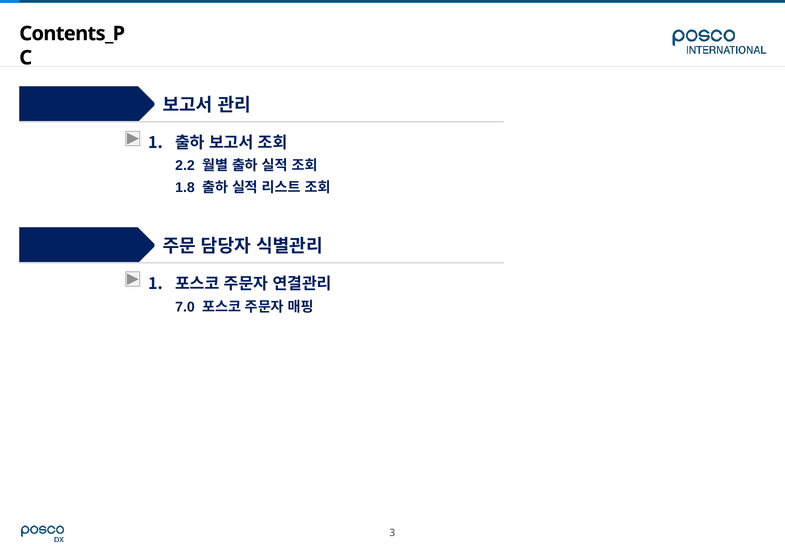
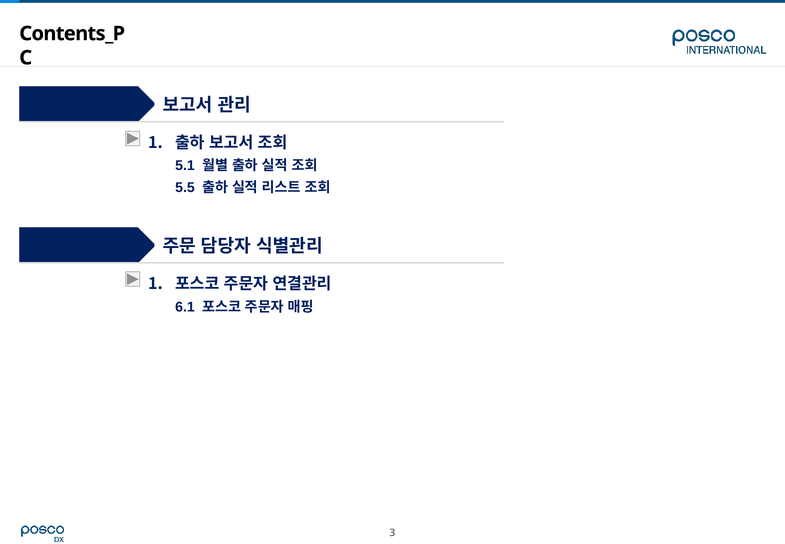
2.2: 2.2 -> 5.1
1.8: 1.8 -> 5.5
7.0: 7.0 -> 6.1
